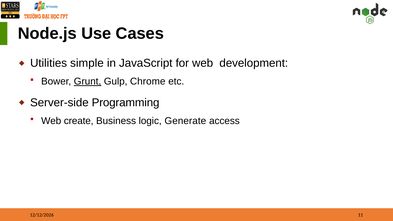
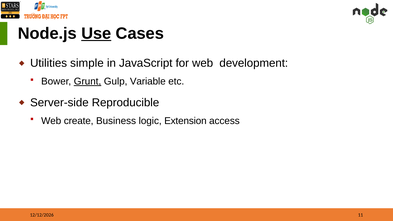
Use underline: none -> present
Chrome: Chrome -> Variable
Programming: Programming -> Reproducible
Generate: Generate -> Extension
